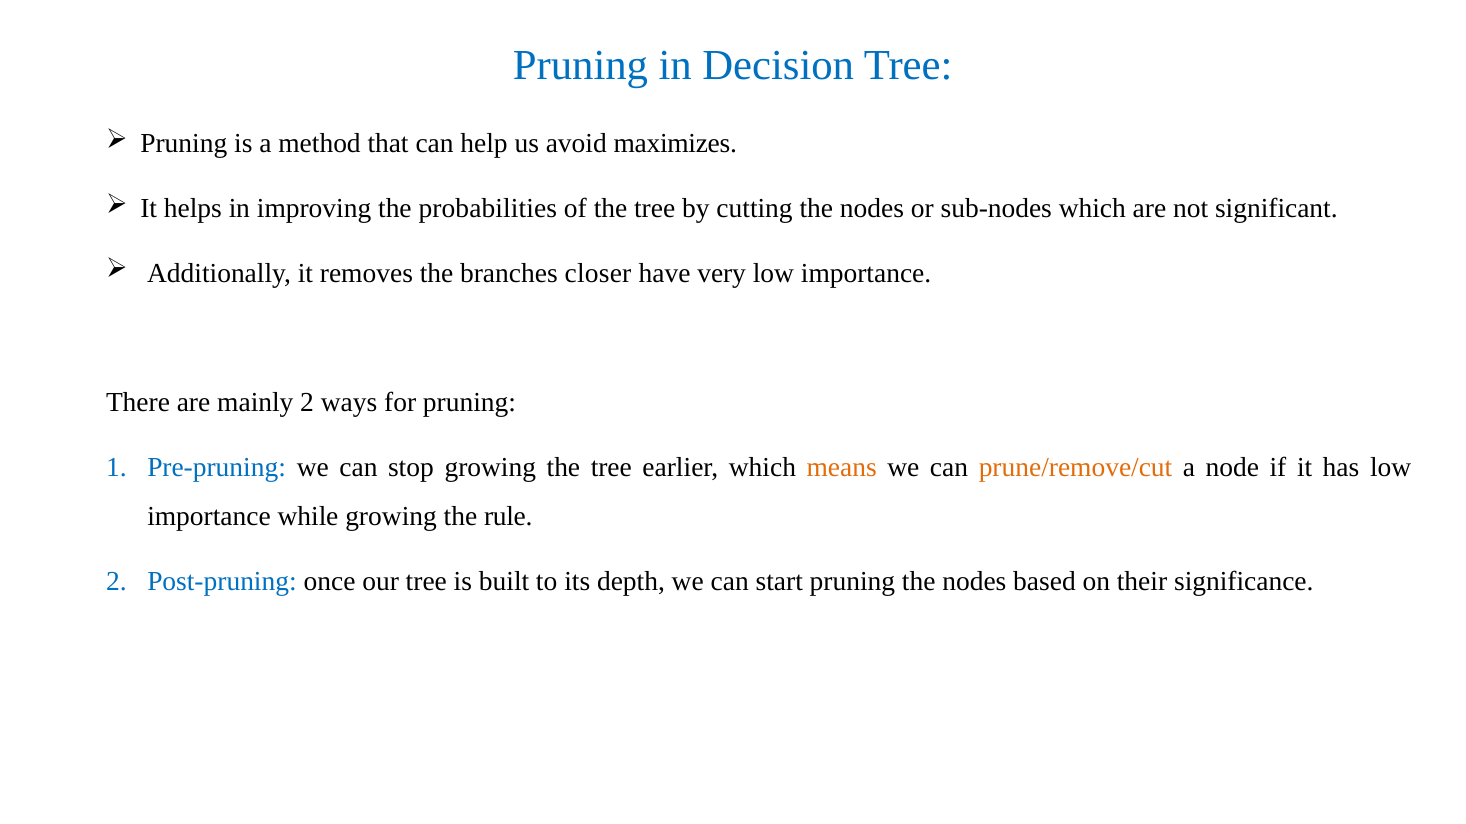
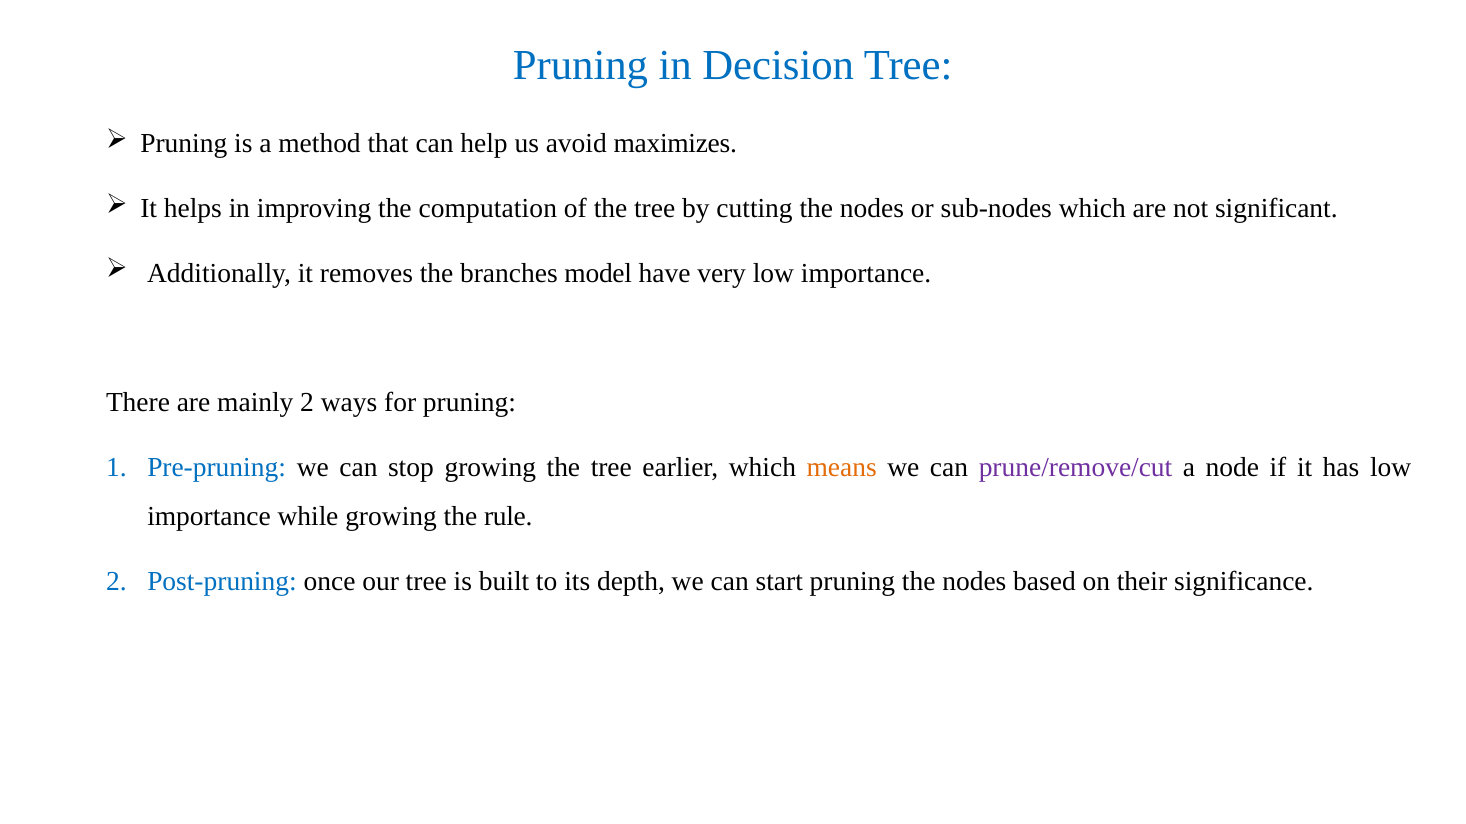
probabilities: probabilities -> computation
closer: closer -> model
prune/remove/cut colour: orange -> purple
